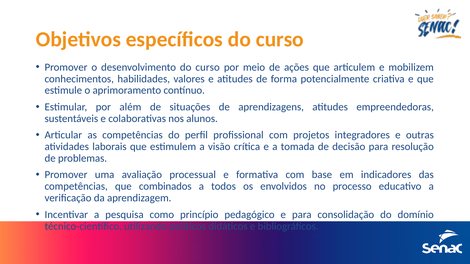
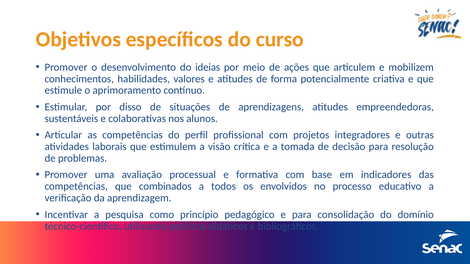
desenvolvimento do curso: curso -> ideias
além: além -> disso
